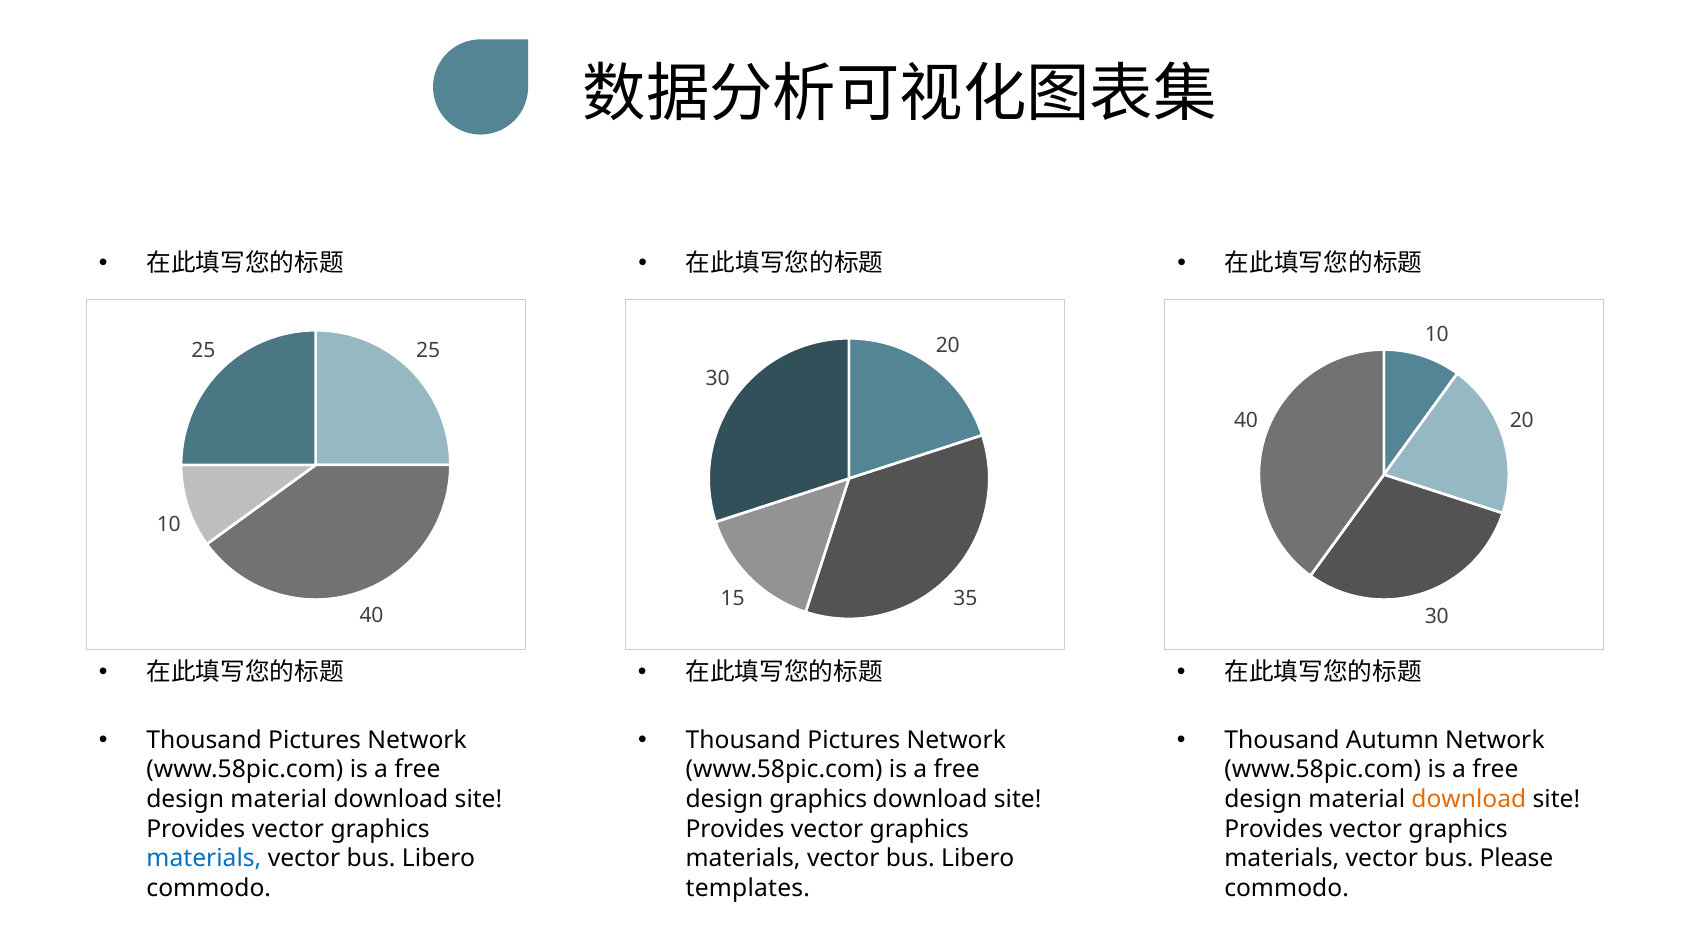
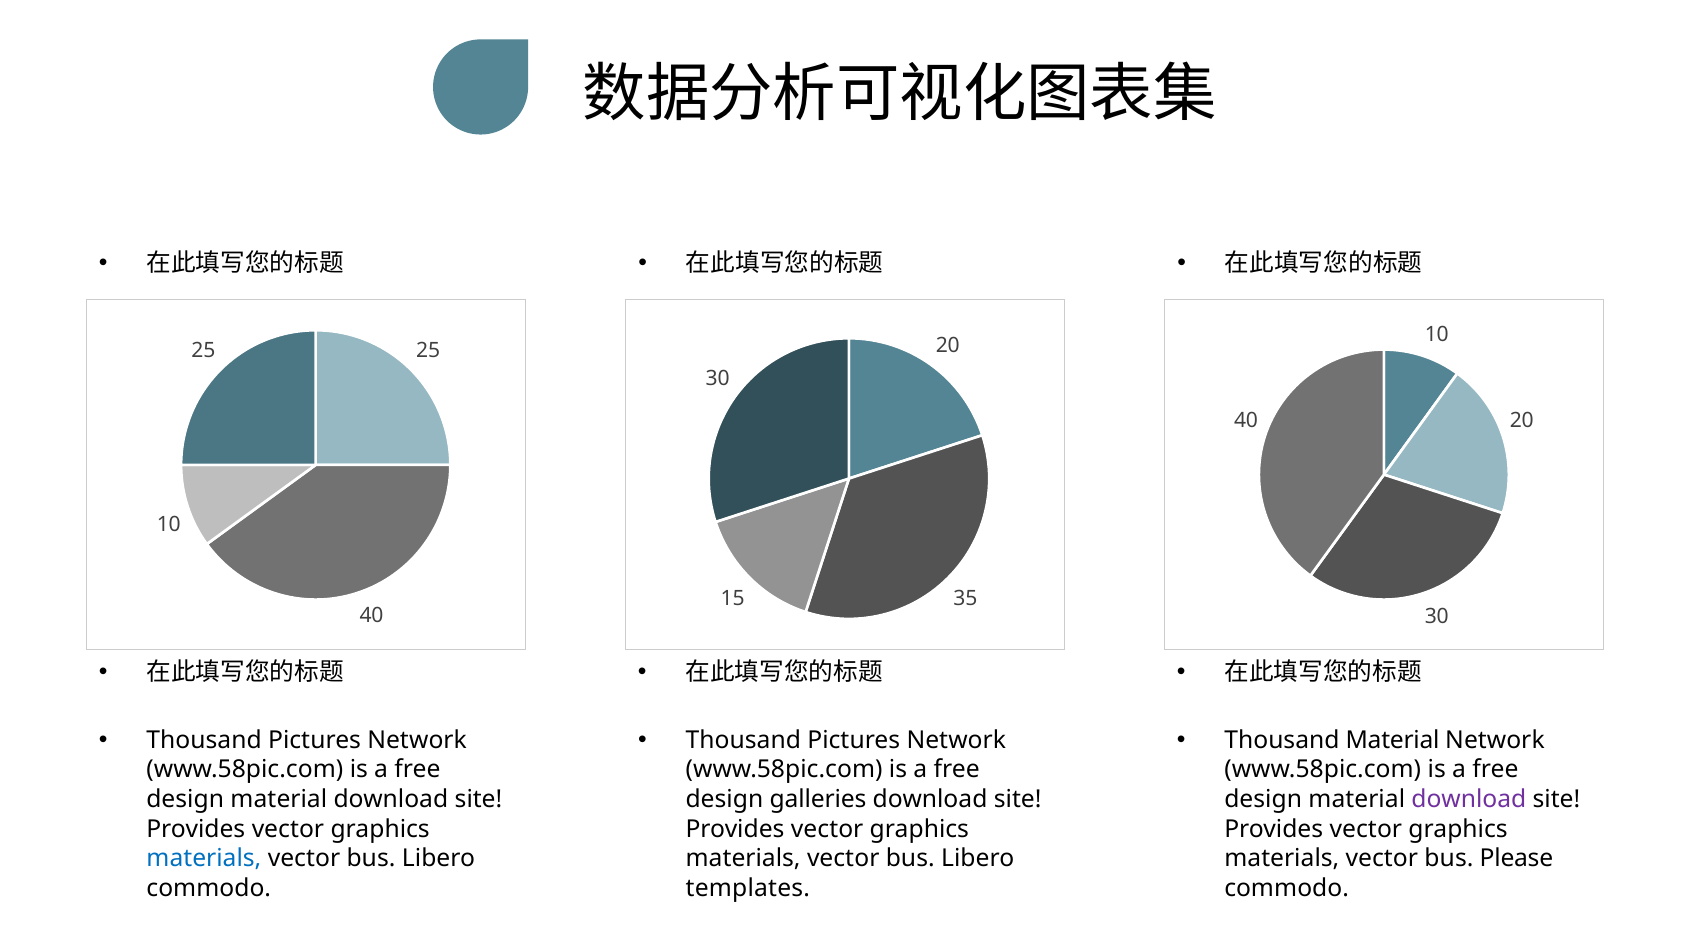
Thousand Autumn: Autumn -> Material
design graphics: graphics -> galleries
download at (1469, 799) colour: orange -> purple
